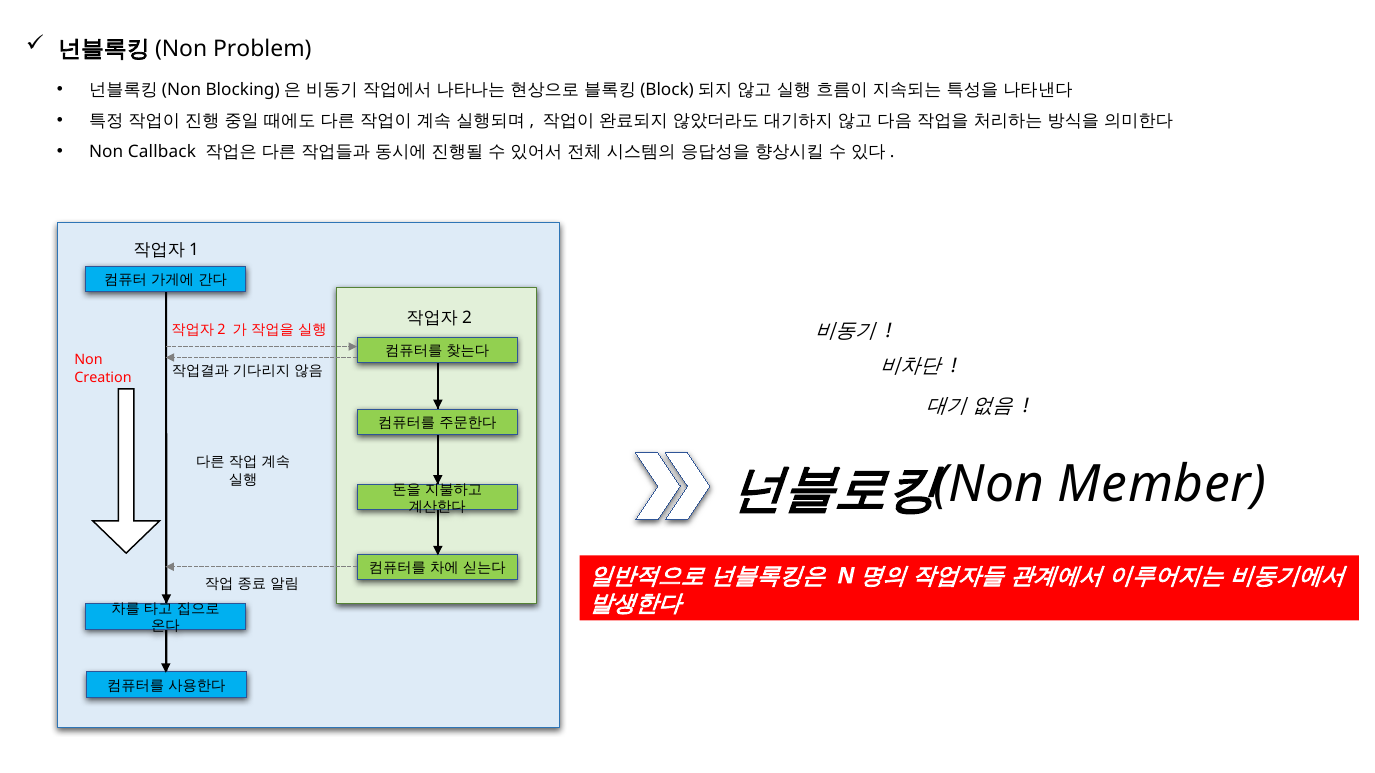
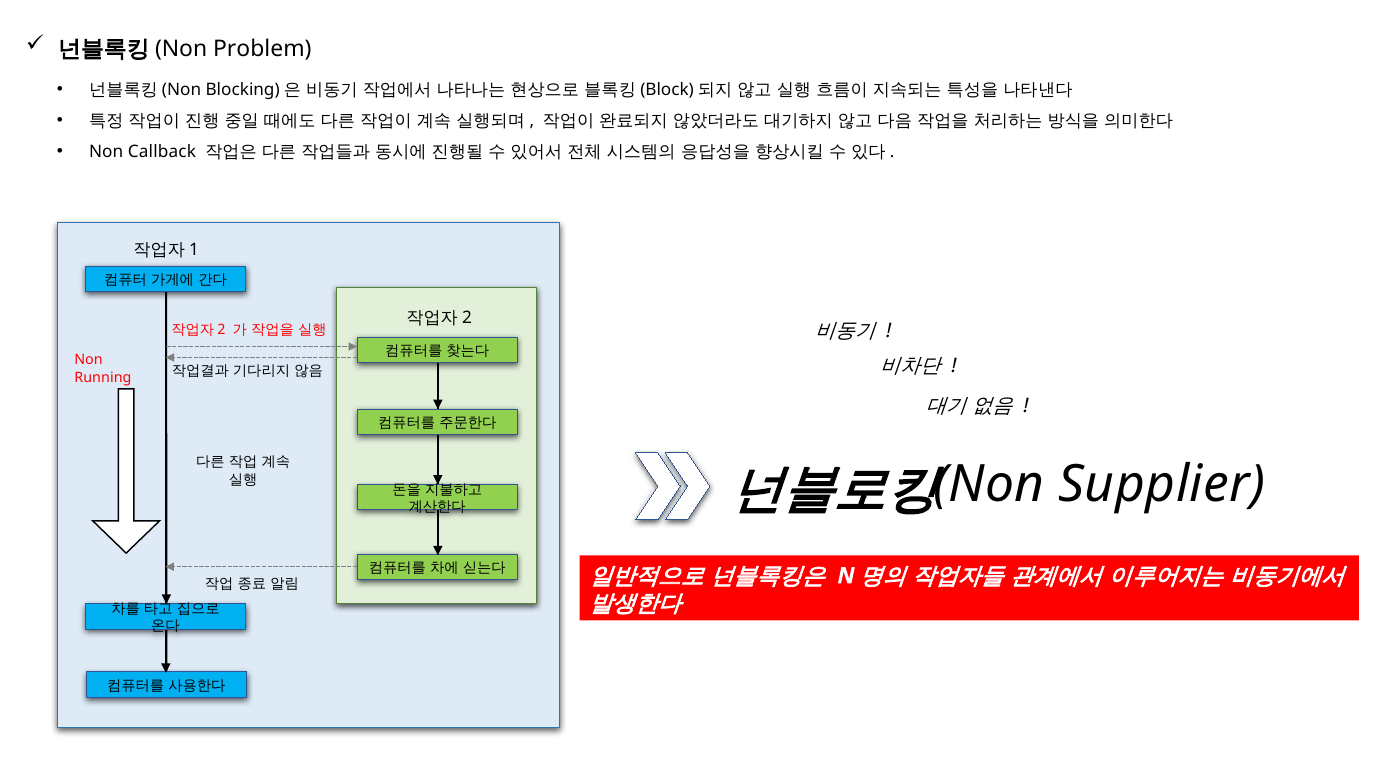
Creation: Creation -> Running
Member: Member -> Supplier
